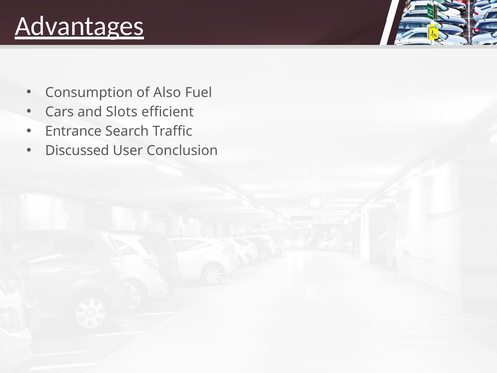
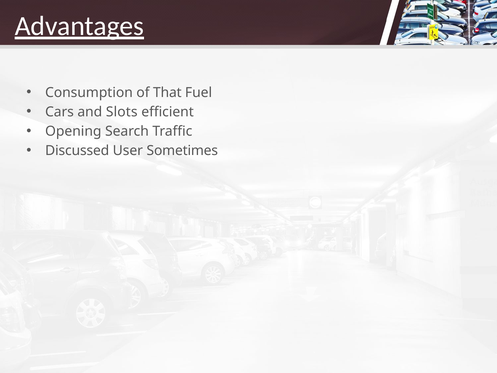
Also: Also -> That
Entrance: Entrance -> Opening
Conclusion: Conclusion -> Sometimes
